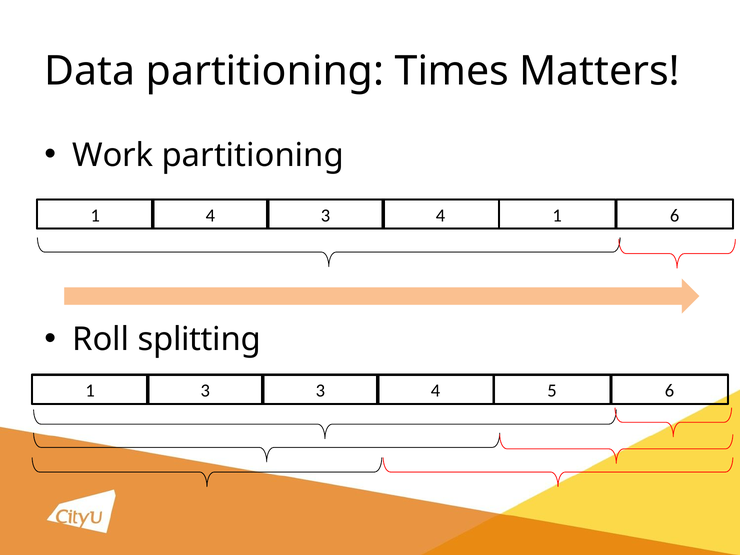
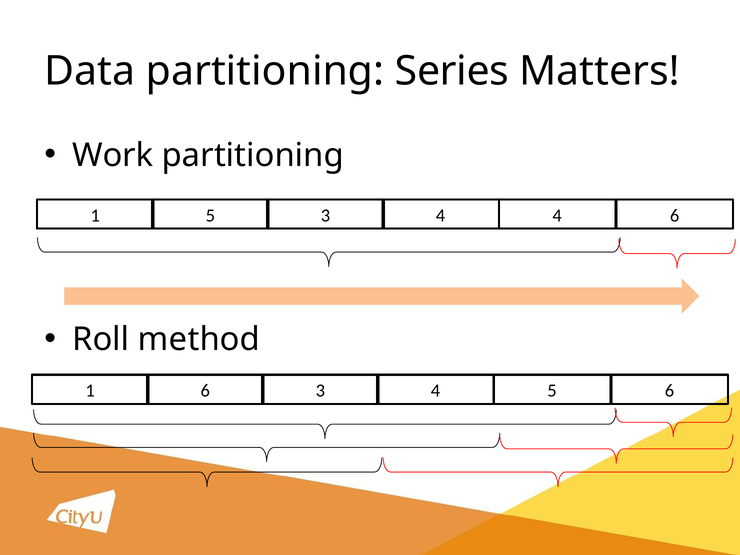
Times: Times -> Series
1 4: 4 -> 5
4 1: 1 -> 4
splitting: splitting -> method
1 3: 3 -> 6
